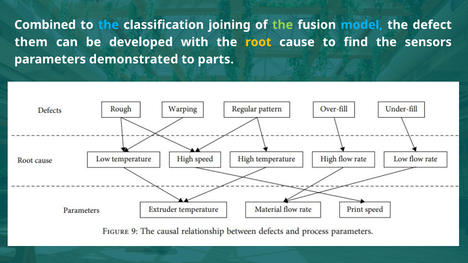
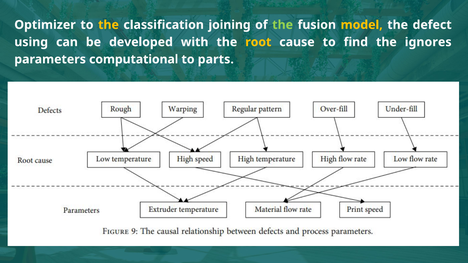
Combined: Combined -> Optimizer
the at (108, 25) colour: light blue -> yellow
model colour: light blue -> yellow
them: them -> using
sensors: sensors -> ignores
demonstrated: demonstrated -> computational
